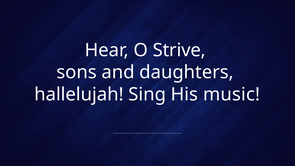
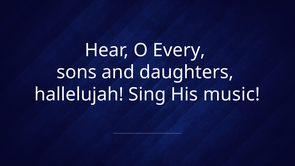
Strive: Strive -> Every
